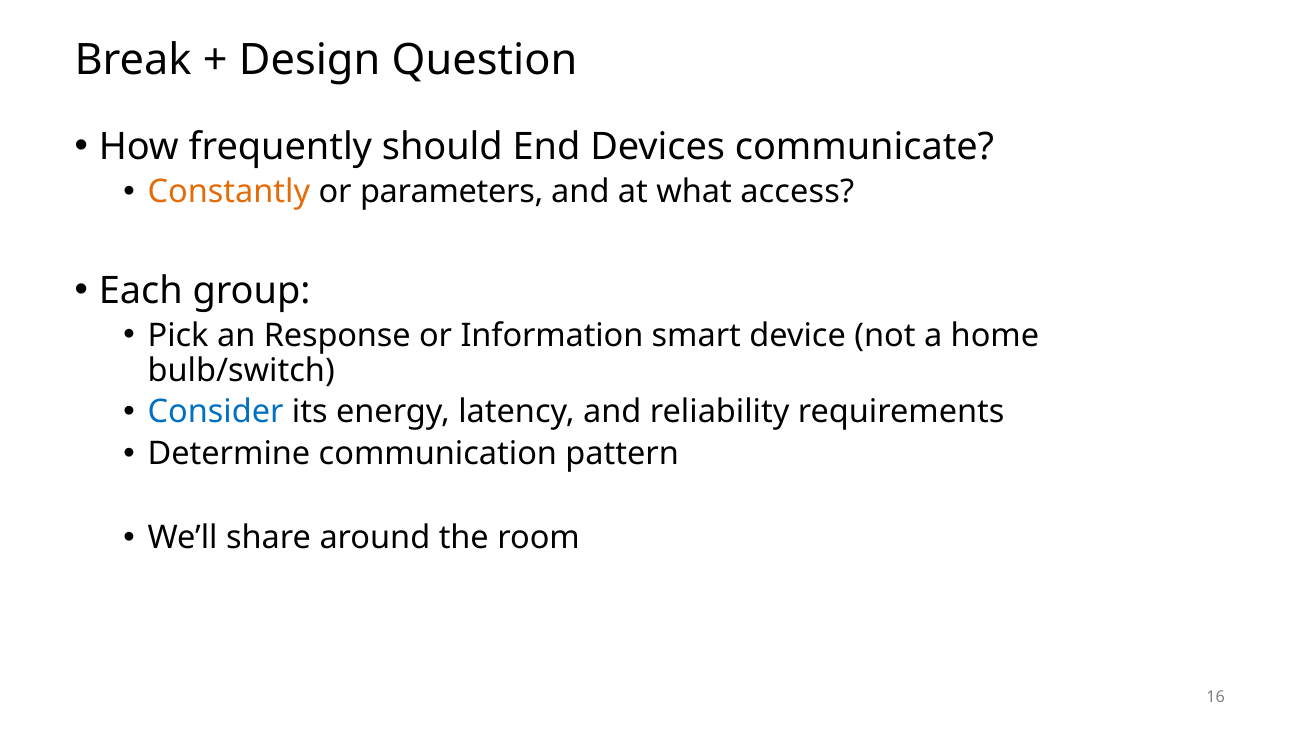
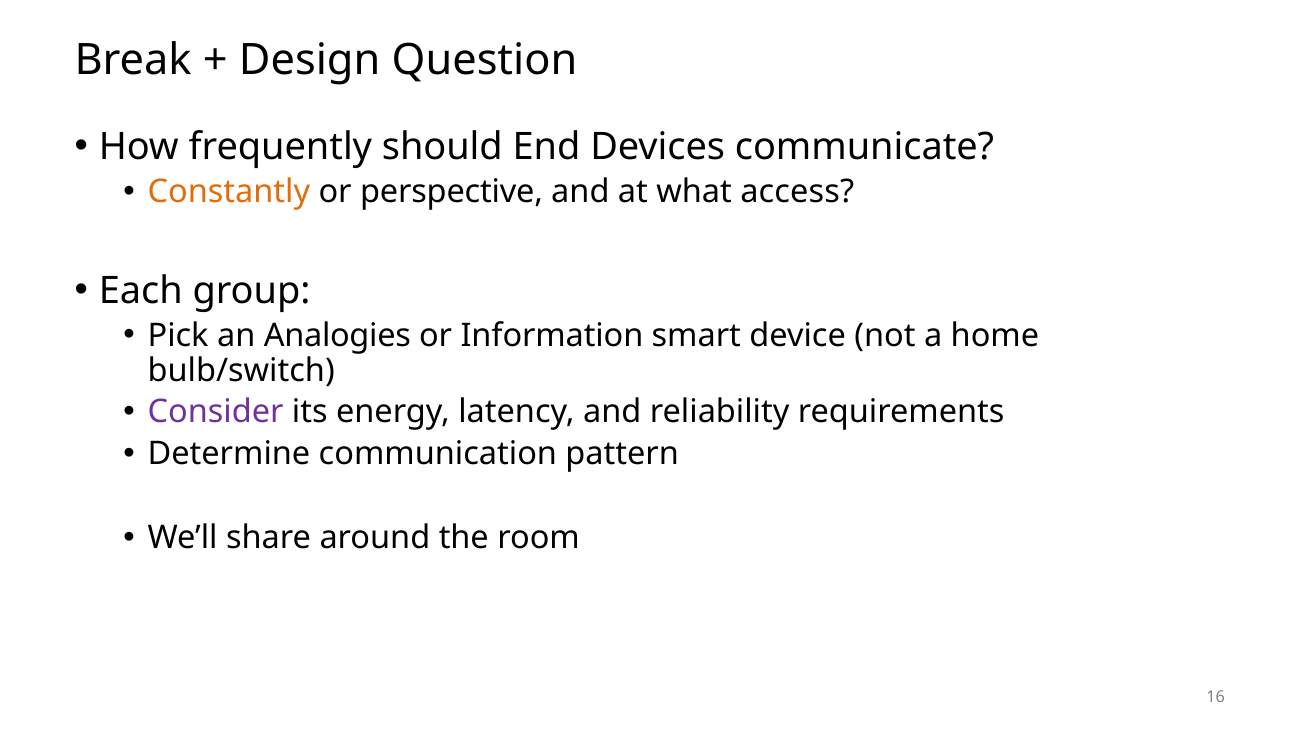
parameters: parameters -> perspective
Response: Response -> Analogies
Consider colour: blue -> purple
